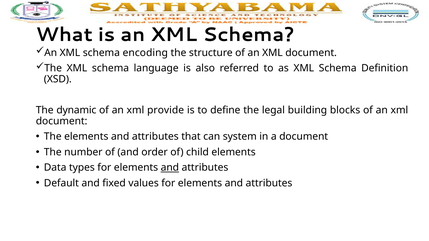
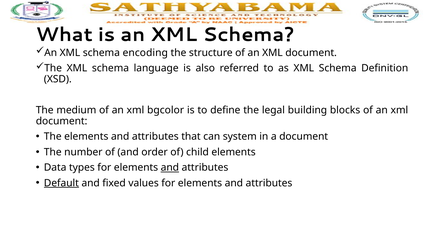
dynamic: dynamic -> medium
provide: provide -> bgcolor
Default underline: none -> present
